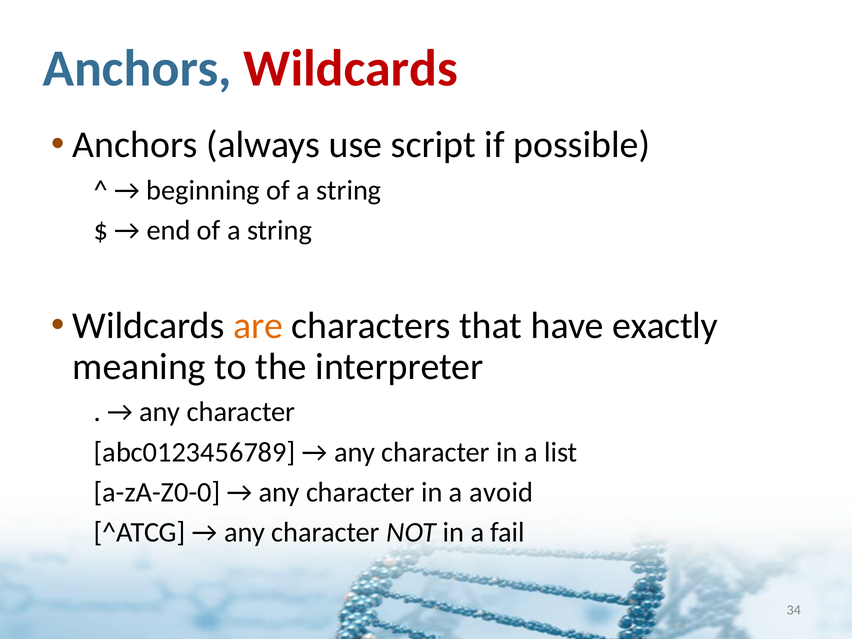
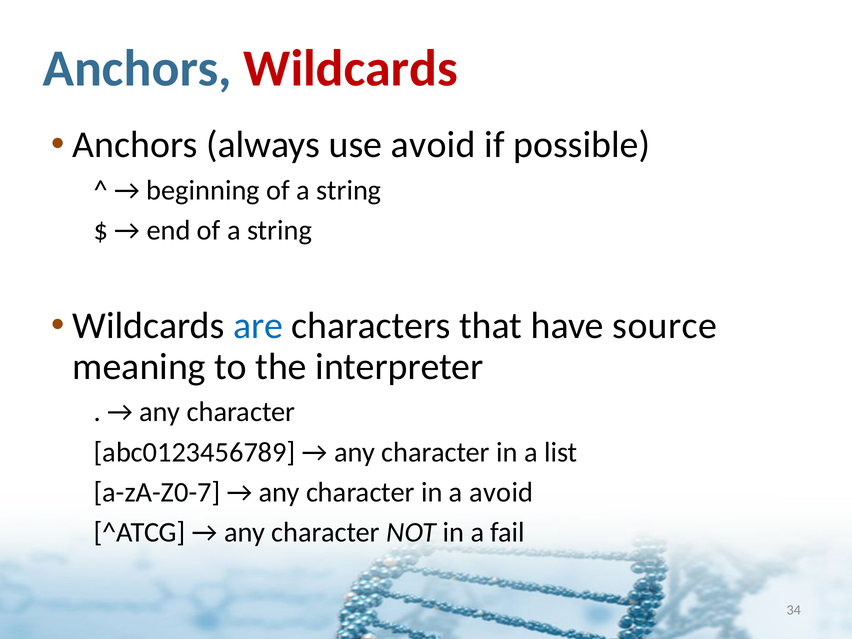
use script: script -> avoid
are colour: orange -> blue
exactly: exactly -> source
a-zA-Z0-0: a-zA-Z0-0 -> a-zA-Z0-7
